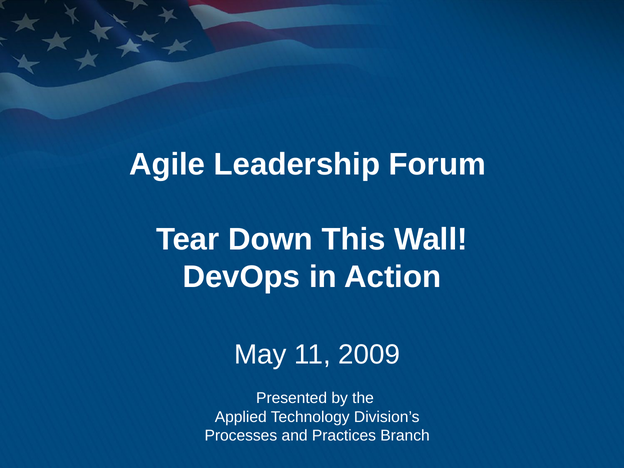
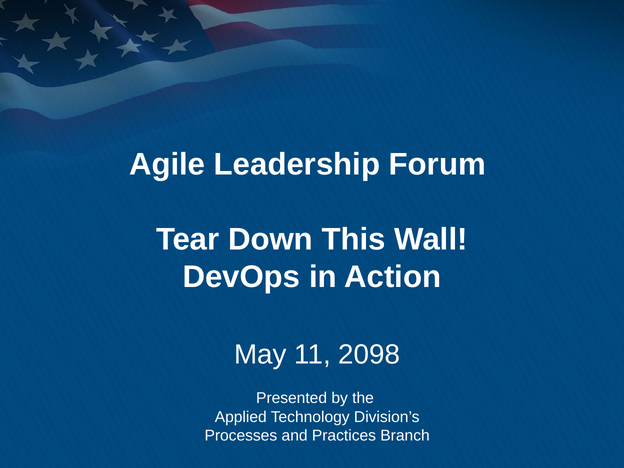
2009: 2009 -> 2098
